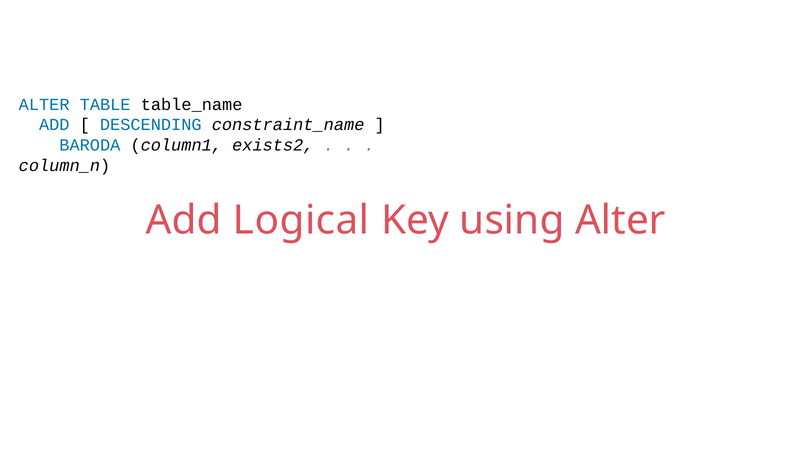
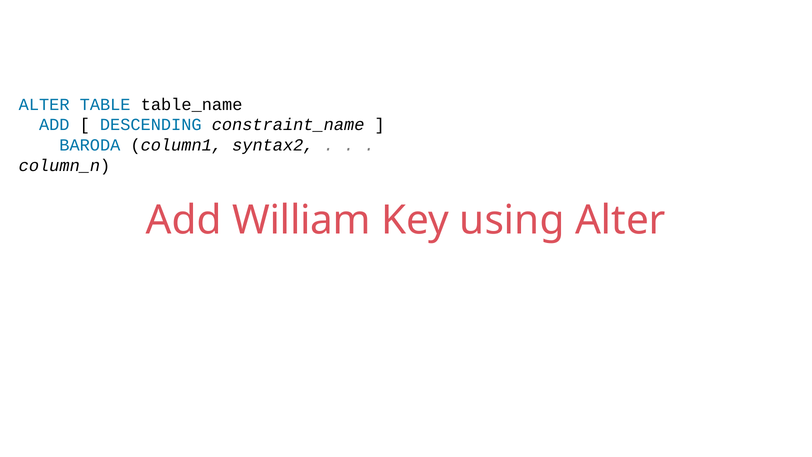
exists2: exists2 -> syntax2
Logical: Logical -> William
